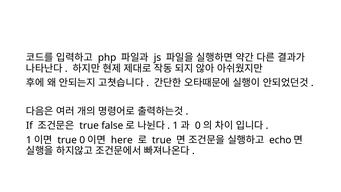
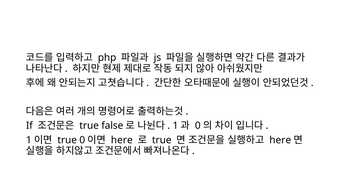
echo at (280, 140): echo -> here
